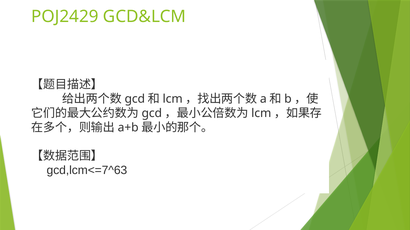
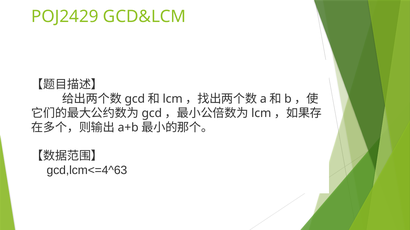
gcd,lcm<=7^63: gcd,lcm<=7^63 -> gcd,lcm<=4^63
